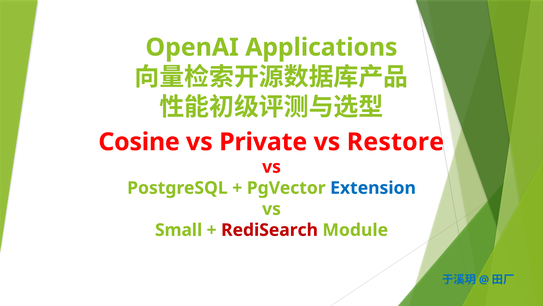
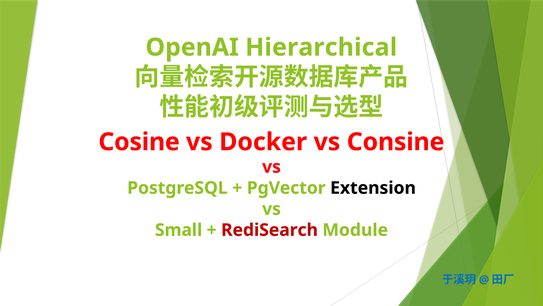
Applications: Applications -> Hierarchical
Private: Private -> Docker
Restore: Restore -> Consine
Extension colour: blue -> black
